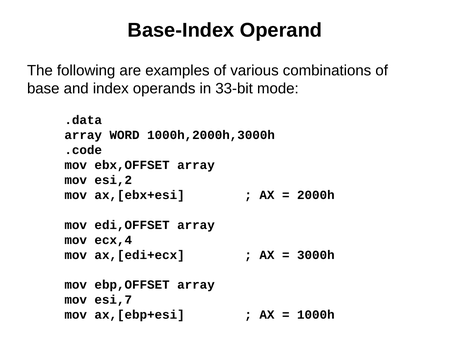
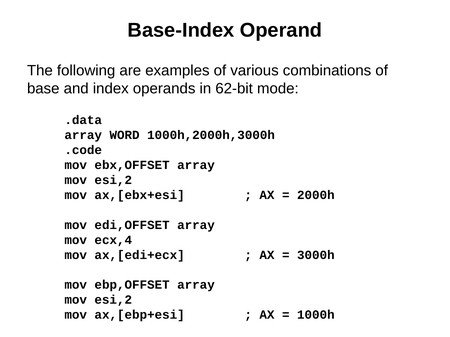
33-bit: 33-bit -> 62-bit
esi,7 at (113, 300): esi,7 -> esi,2
